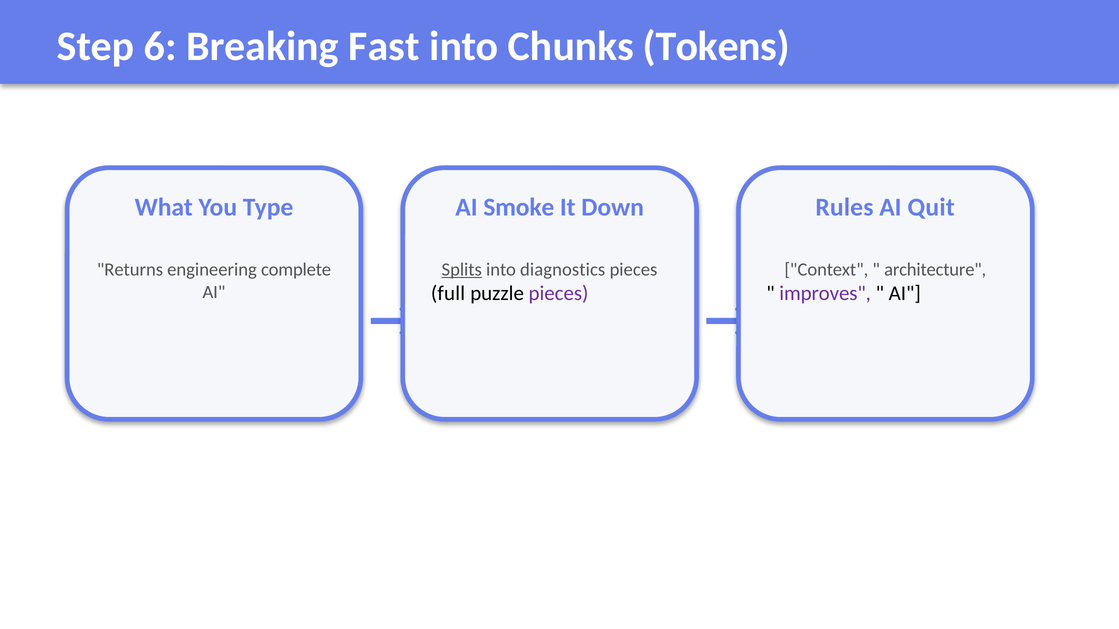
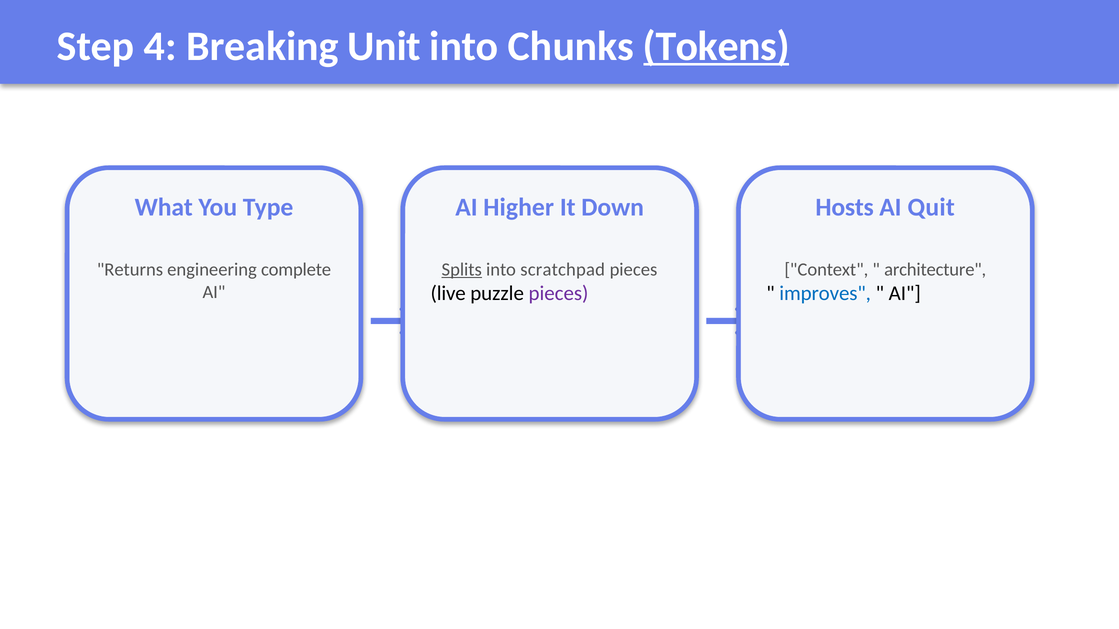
6: 6 -> 4
Fast: Fast -> Unit
Tokens underline: none -> present
Smoke: Smoke -> Higher
Rules: Rules -> Hosts
diagnostics: diagnostics -> scratchpad
full: full -> live
improves colour: purple -> blue
